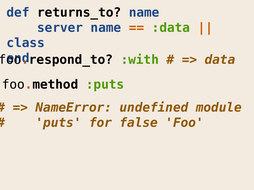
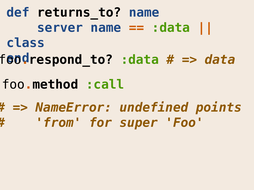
:with at (140, 60): :with -> :data
:puts: :puts -> :call
module: module -> points
puts: puts -> from
false: false -> super
